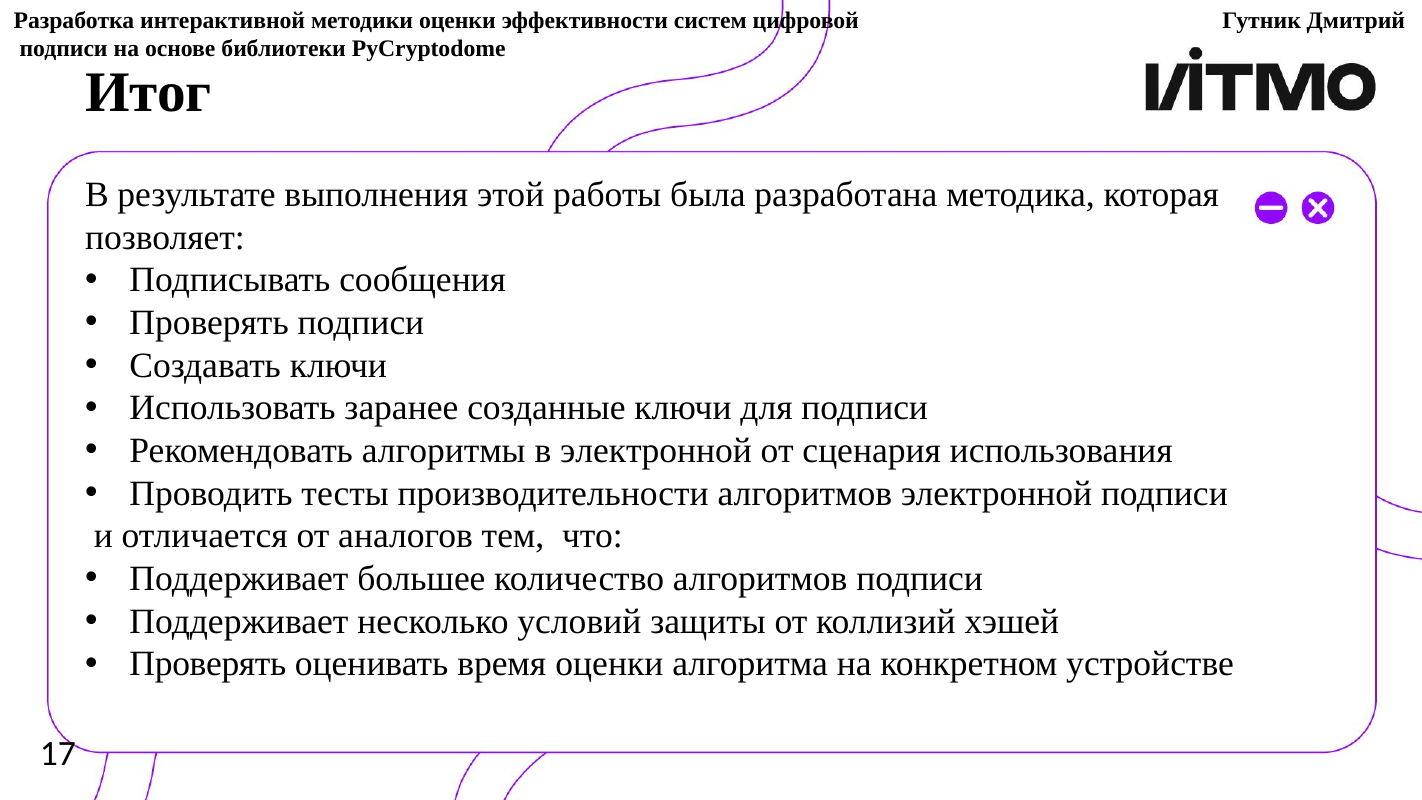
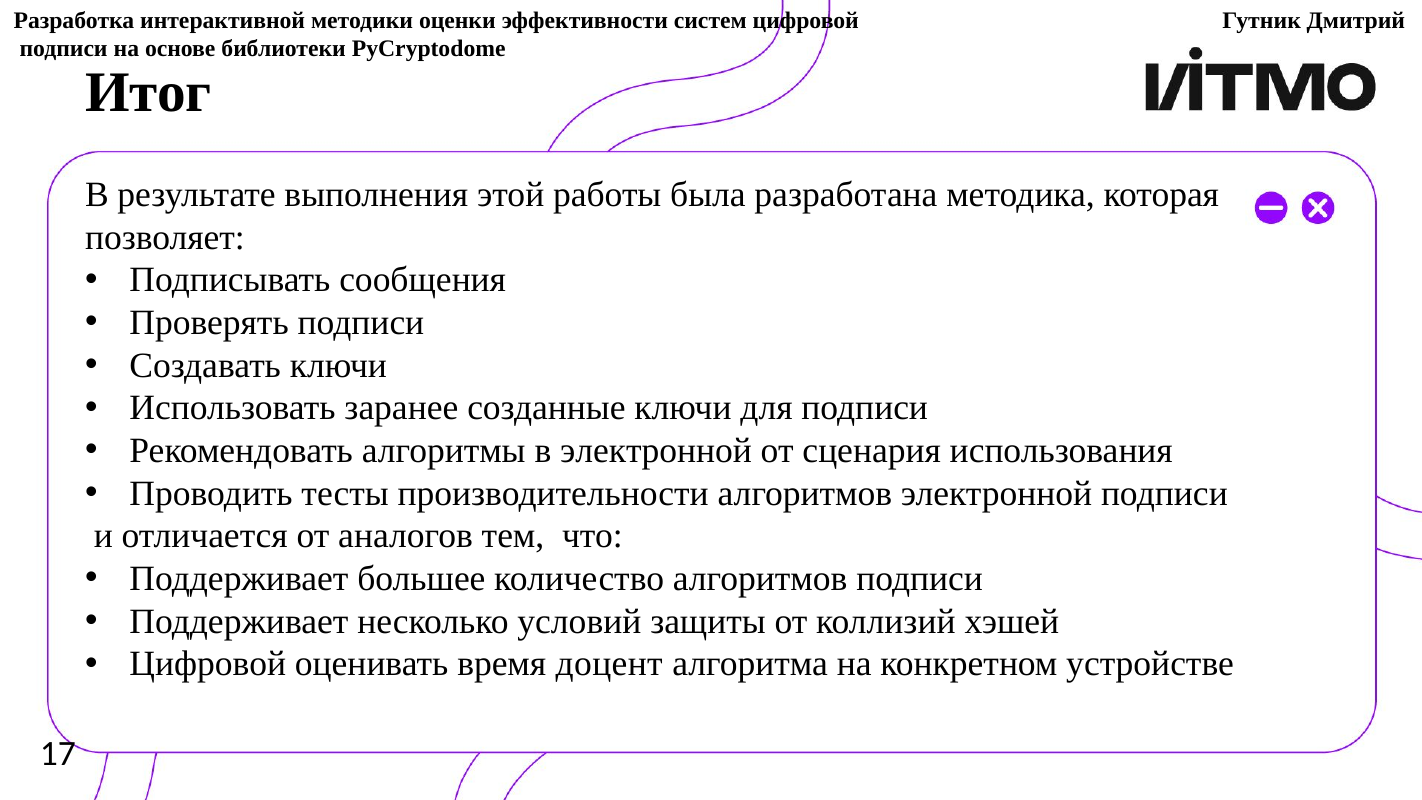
Проверять at (208, 664): Проверять -> Цифровой
время оценки: оценки -> доцент
